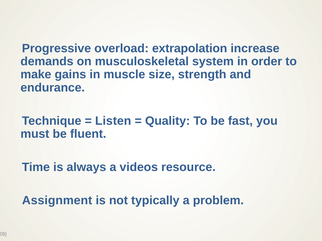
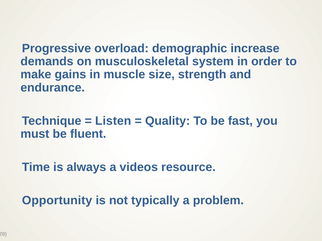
extrapolation: extrapolation -> demographic
Assignment: Assignment -> Opportunity
